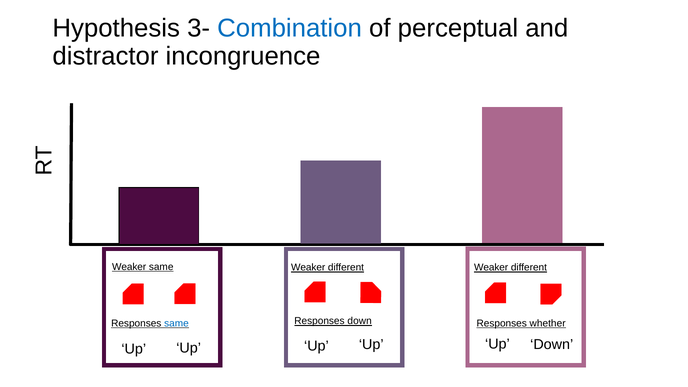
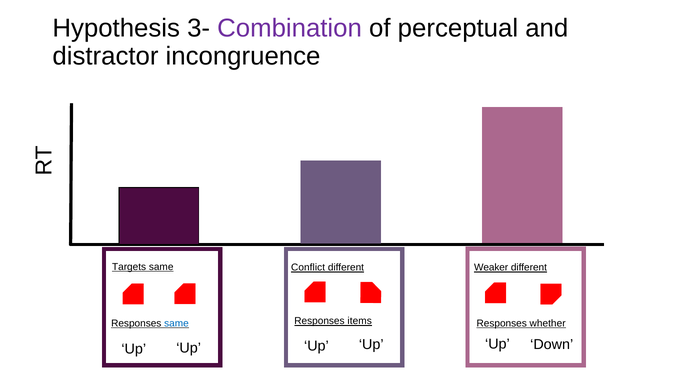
Combination colour: blue -> purple
Weaker at (129, 267): Weaker -> Targets
Weaker at (308, 268): Weaker -> Conflict
Responses down: down -> items
